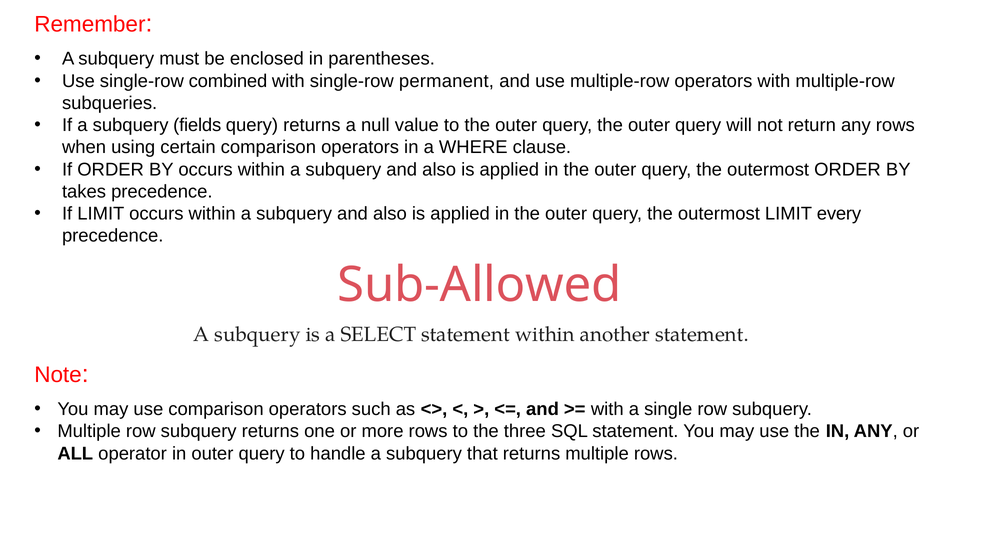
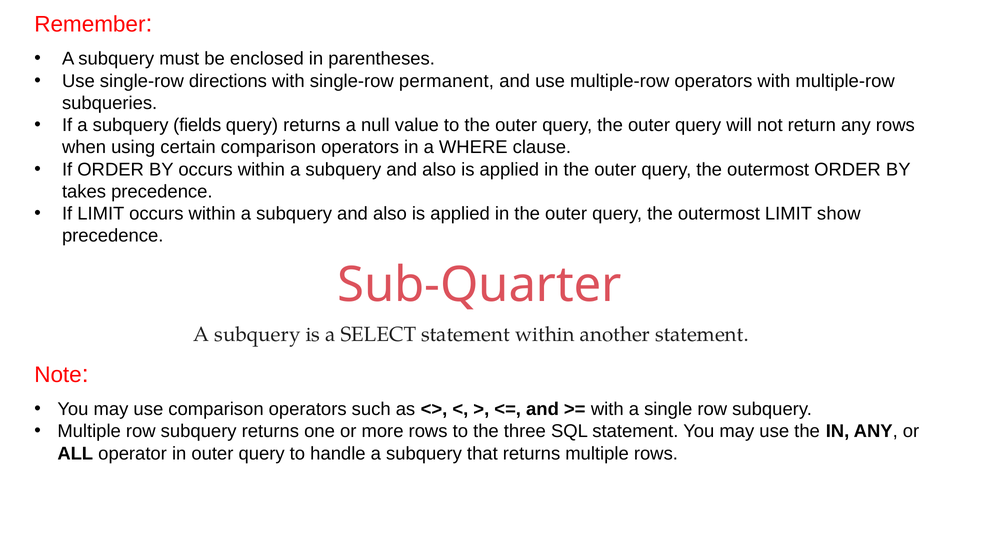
combined: combined -> directions
every: every -> show
Sub-Allowed: Sub-Allowed -> Sub-Quarter
